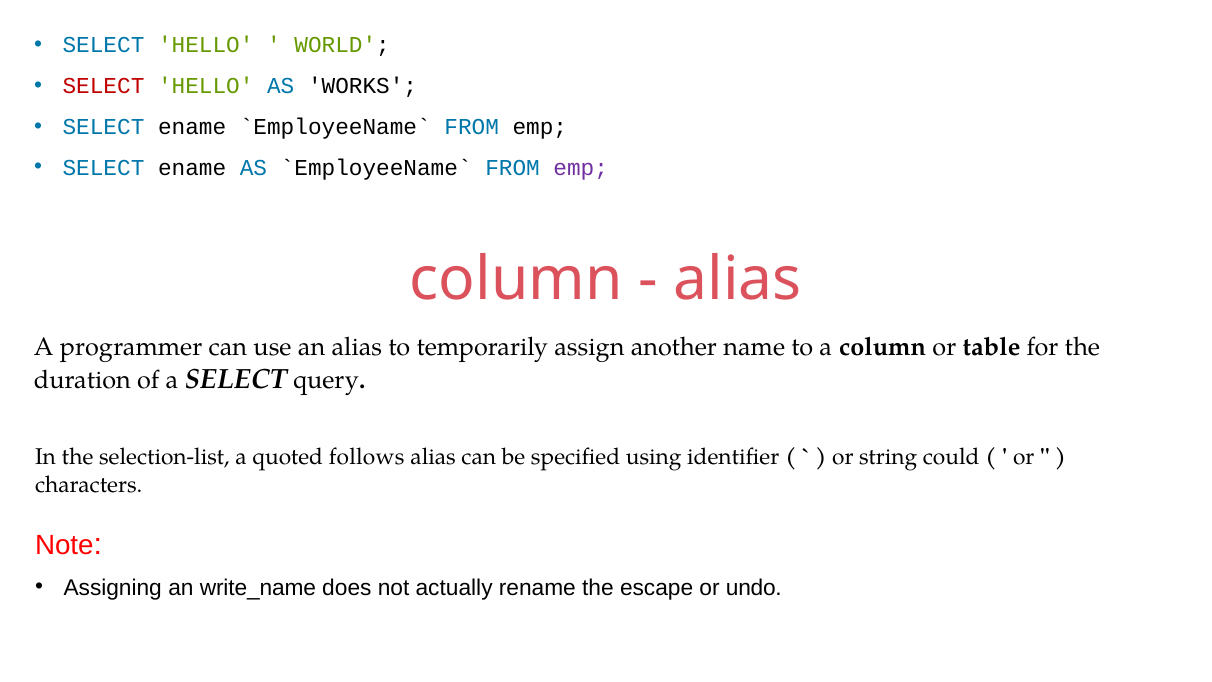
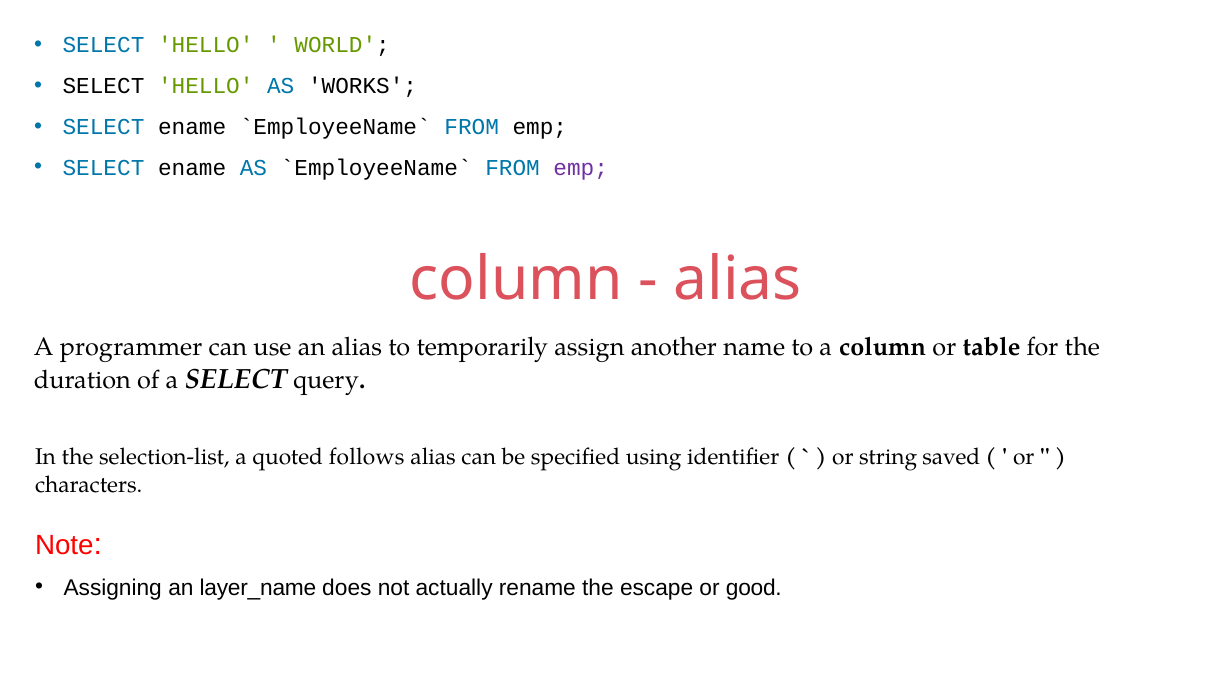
SELECT at (103, 86) colour: red -> black
could: could -> saved
write_name: write_name -> layer_name
undo: undo -> good
